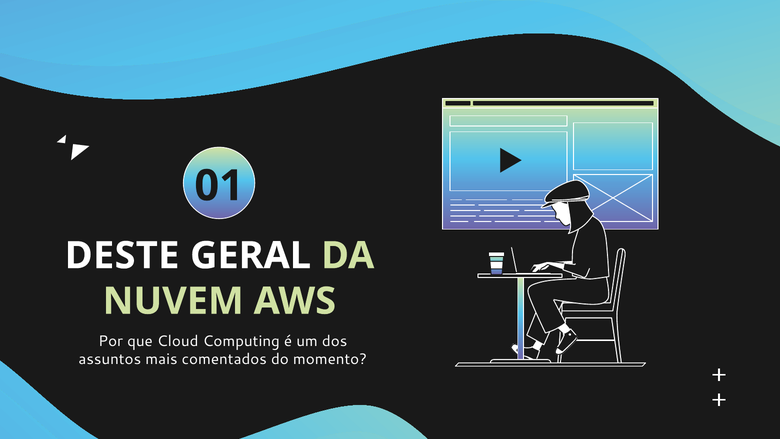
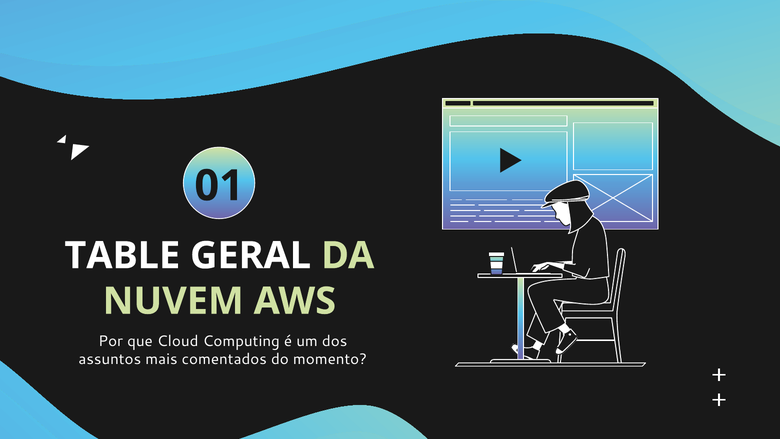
DESTE: DESTE -> TABLE
